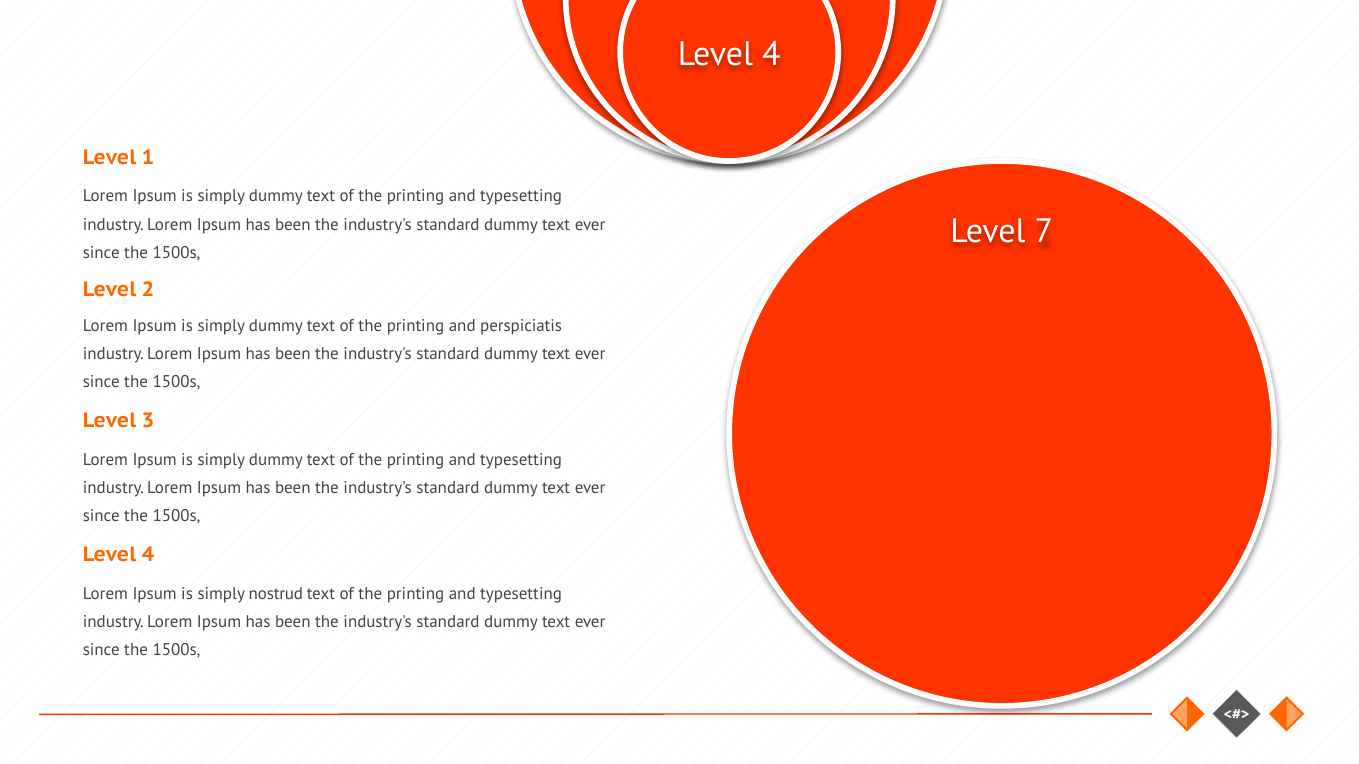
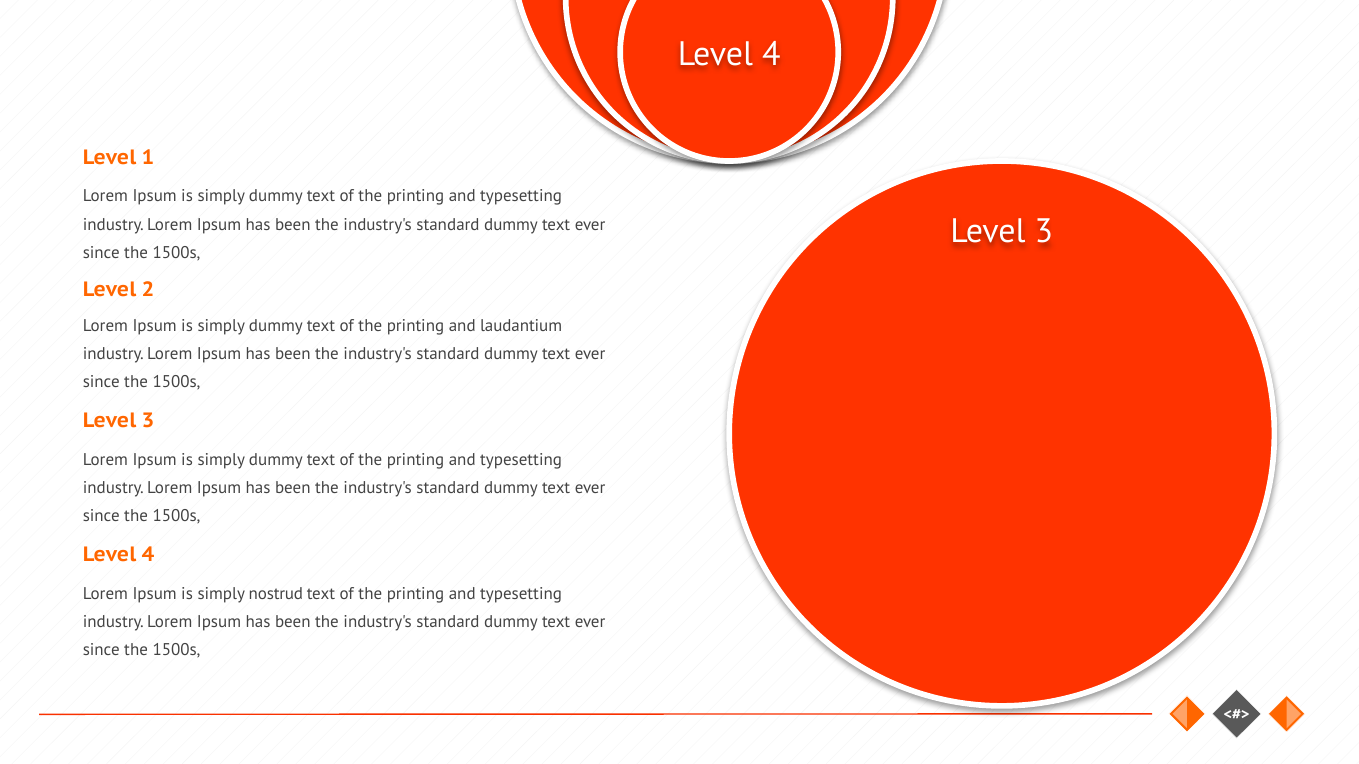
7 at (1044, 232): 7 -> 3
perspiciatis: perspiciatis -> laudantium
